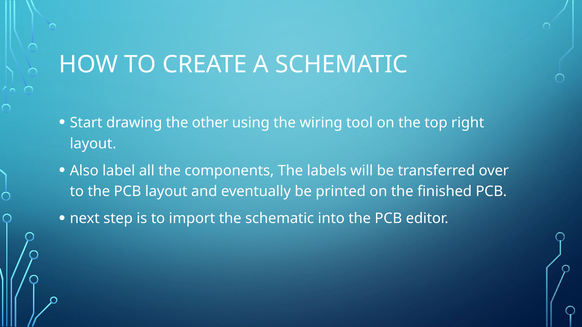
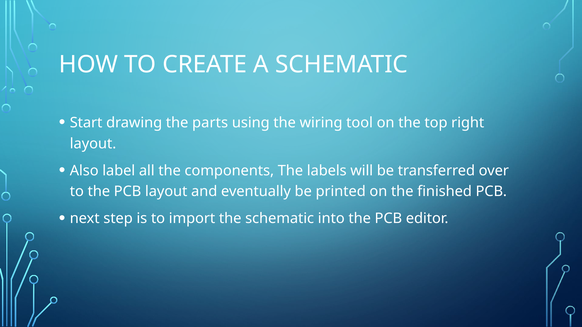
other: other -> parts
